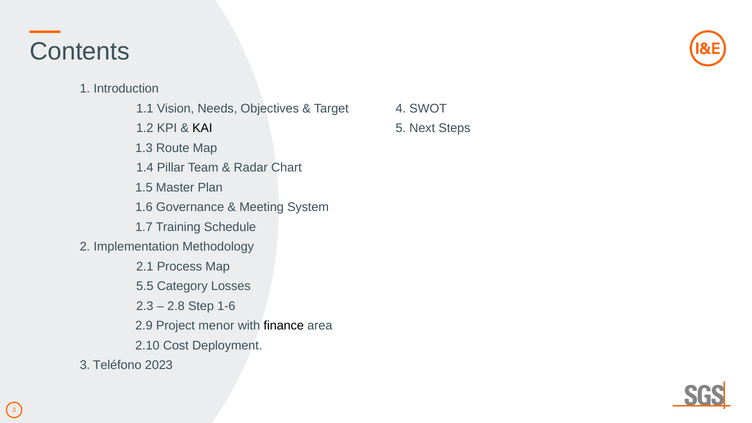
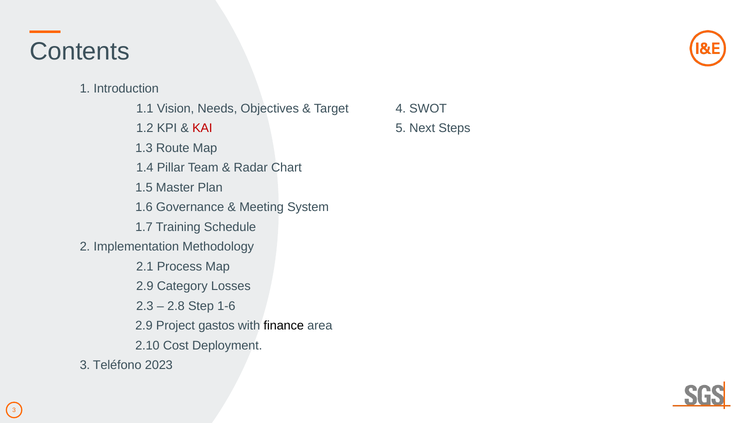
KAI colour: black -> red
5.5 at (145, 286): 5.5 -> 2.9
menor: menor -> gastos
